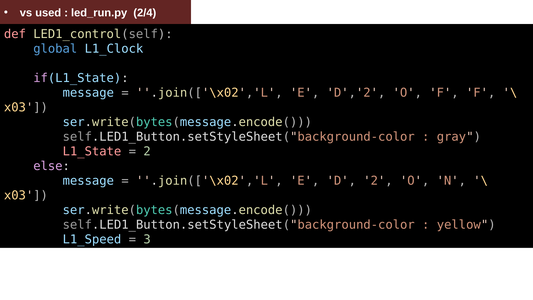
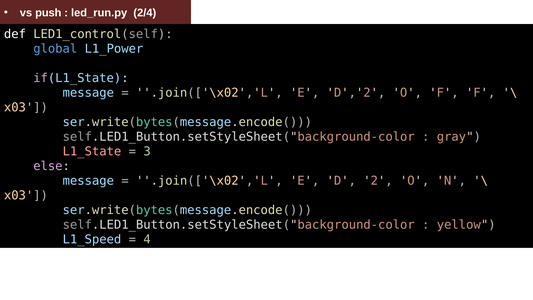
used: used -> push
def colour: pink -> white
L1_Clock: L1_Clock -> L1_Power
2 at (147, 151): 2 -> 3
3: 3 -> 4
